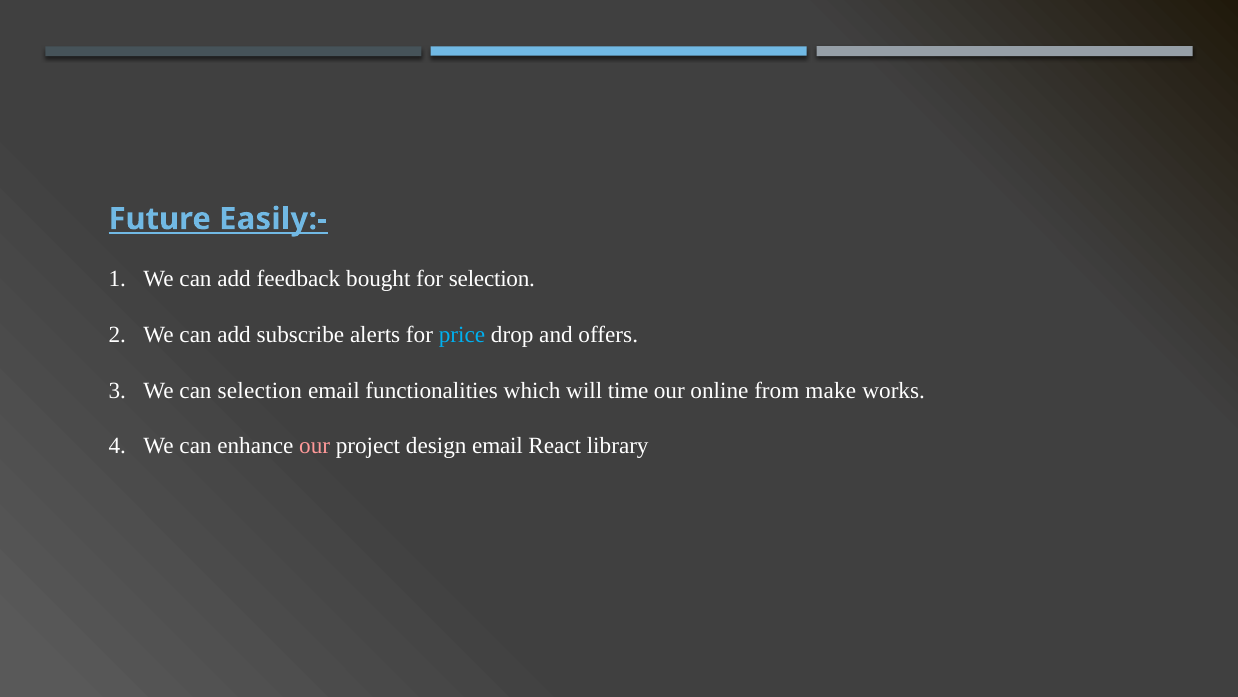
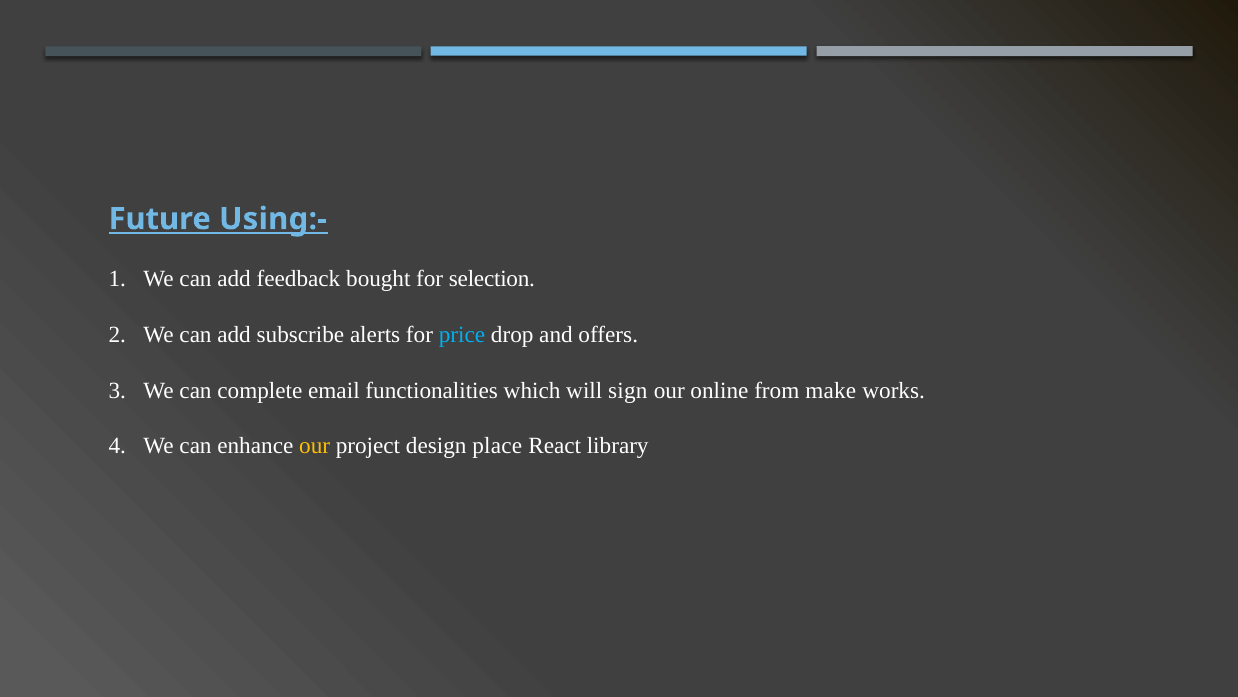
Easily:-: Easily:- -> Using:-
can selection: selection -> complete
time: time -> sign
our at (315, 446) colour: pink -> yellow
design email: email -> place
